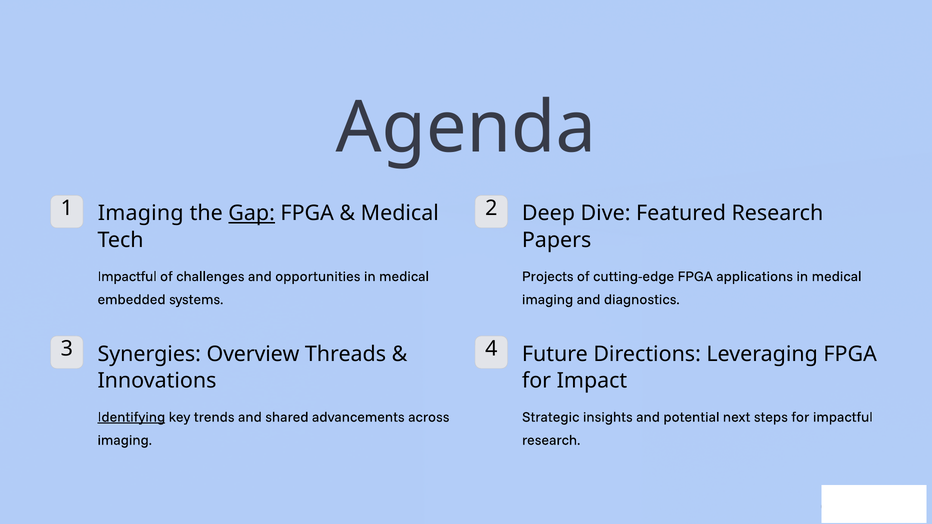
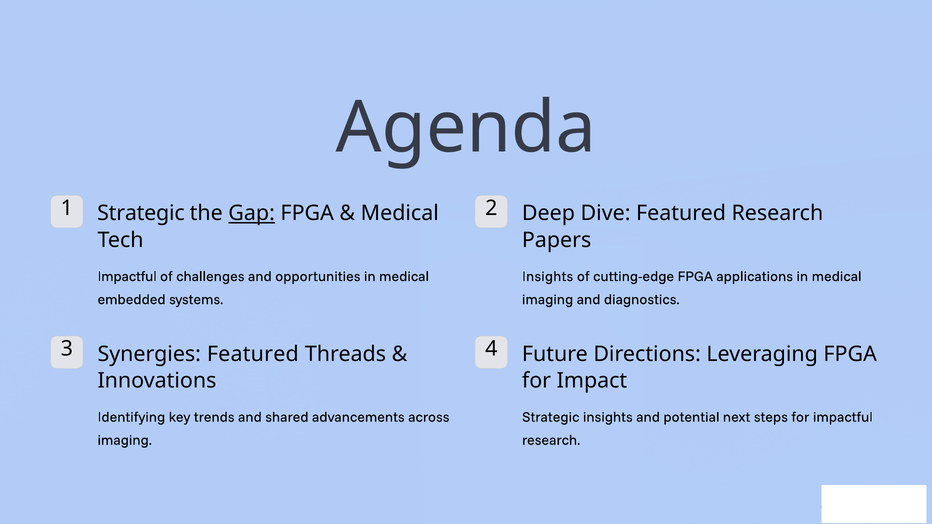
1 Imaging: Imaging -> Strategic
Projects at (548, 277): Projects -> Insights
Synergies Overview: Overview -> Featured
Identifying underline: present -> none
